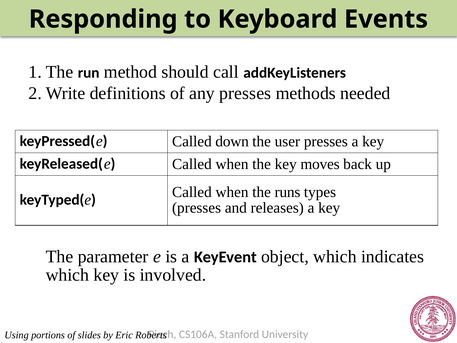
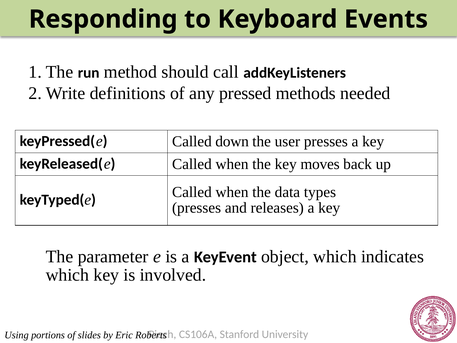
any presses: presses -> pressed
runs: runs -> data
